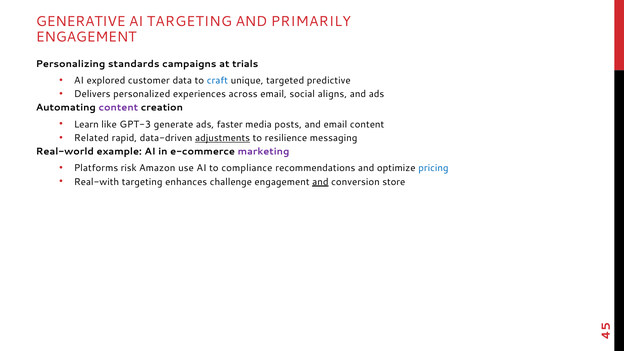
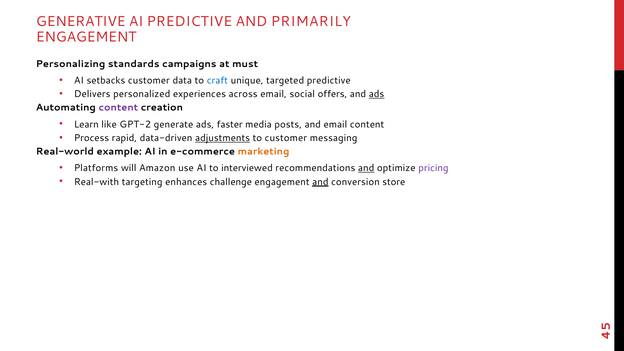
AI TARGETING: TARGETING -> PREDICTIVE
trials: trials -> must
explored: explored -> setbacks
aligns: aligns -> offers
ads at (377, 94) underline: none -> present
GPT-3: GPT-3 -> GPT-2
Related: Related -> Process
to resilience: resilience -> customer
marketing colour: purple -> orange
risk: risk -> will
compliance: compliance -> interviewed
and at (366, 168) underline: none -> present
pricing colour: blue -> purple
